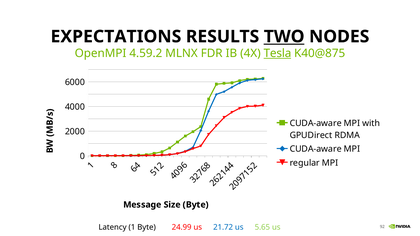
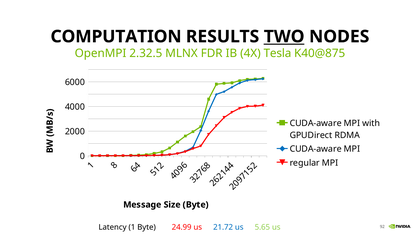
EXPECTATIONS: EXPECTATIONS -> COMPUTATION
4.59.2: 4.59.2 -> 2.32.5
Tesla underline: present -> none
